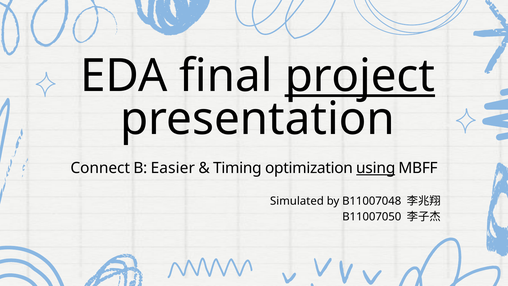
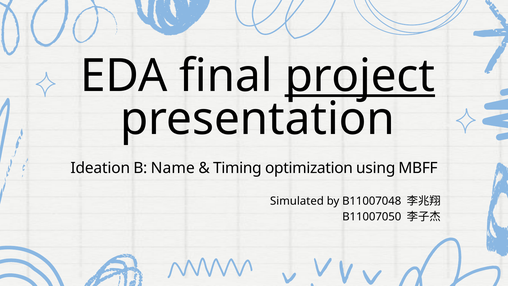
Connect: Connect -> Ideation
Easier: Easier -> Name
using underline: present -> none
